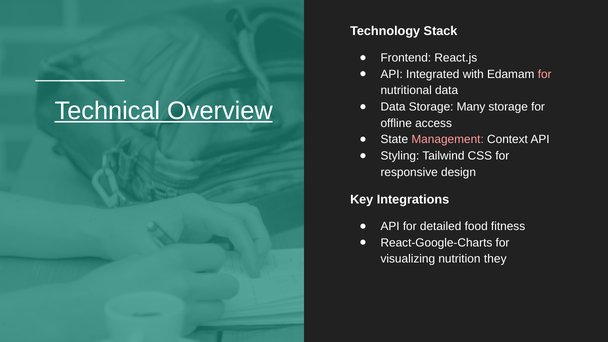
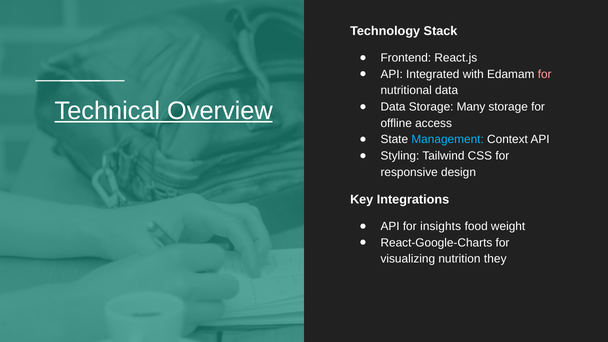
Management colour: pink -> light blue
detailed: detailed -> insights
fitness: fitness -> weight
